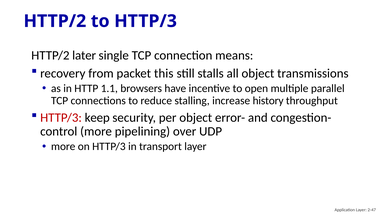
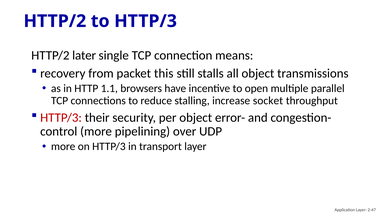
history: history -> socket
keep: keep -> their
